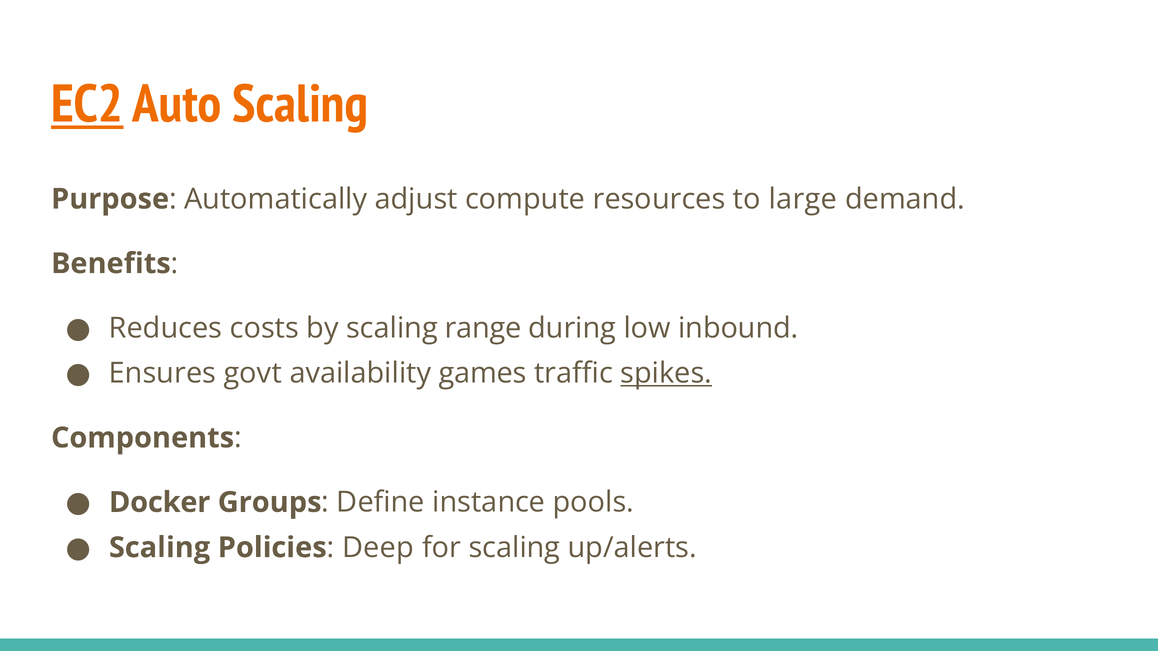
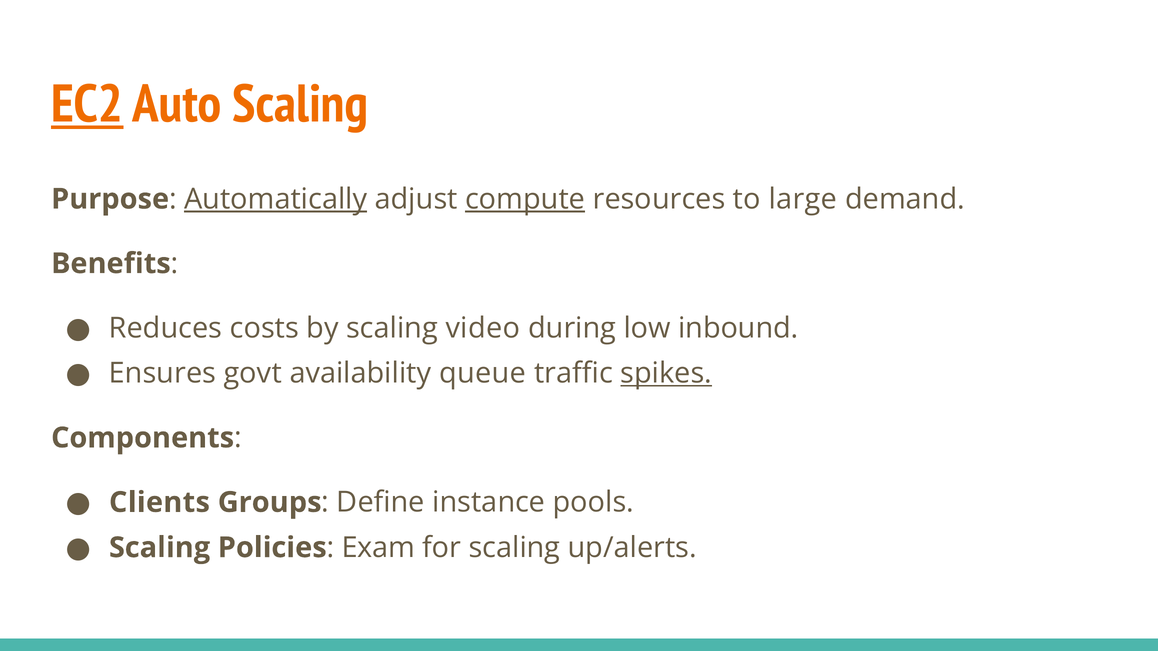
Automatically underline: none -> present
compute underline: none -> present
range: range -> video
games: games -> queue
Docker: Docker -> Clients
Deep: Deep -> Exam
